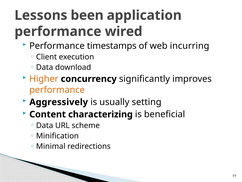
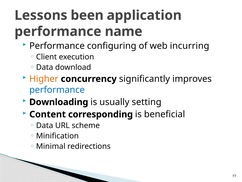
wired: wired -> name
timestamps: timestamps -> configuring
performance at (57, 90) colour: orange -> blue
Aggressively: Aggressively -> Downloading
characterizing: characterizing -> corresponding
